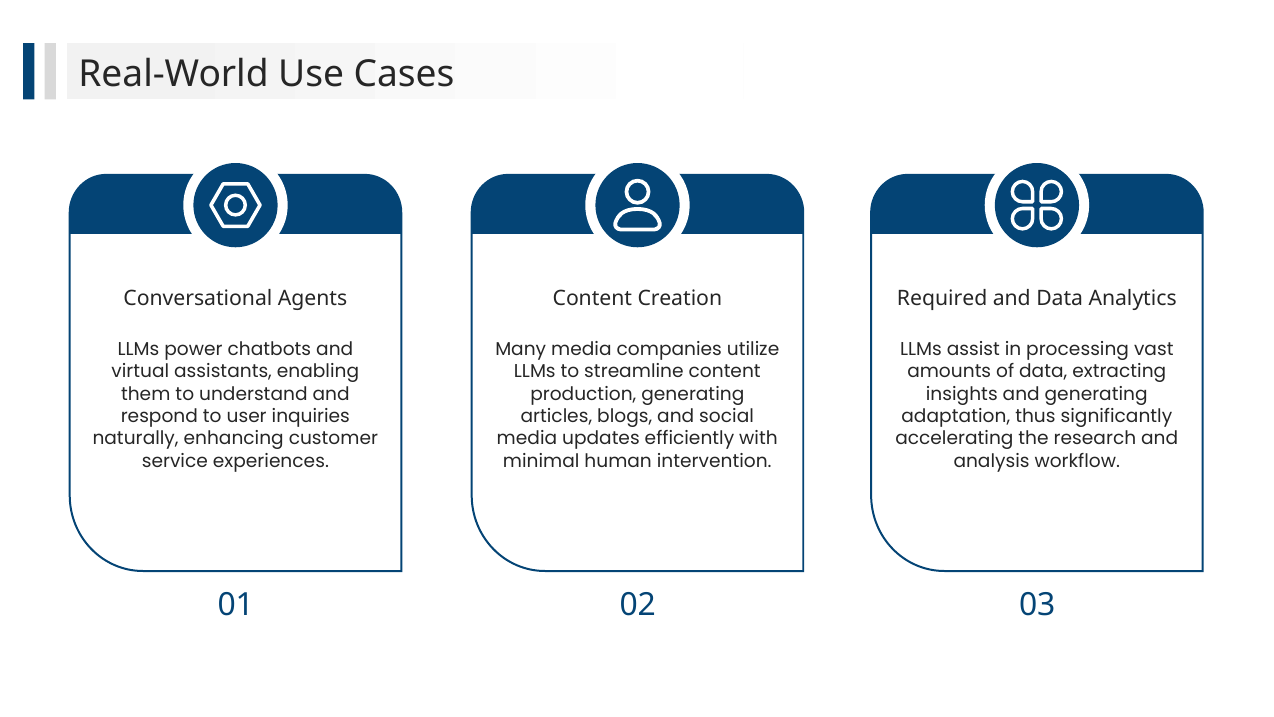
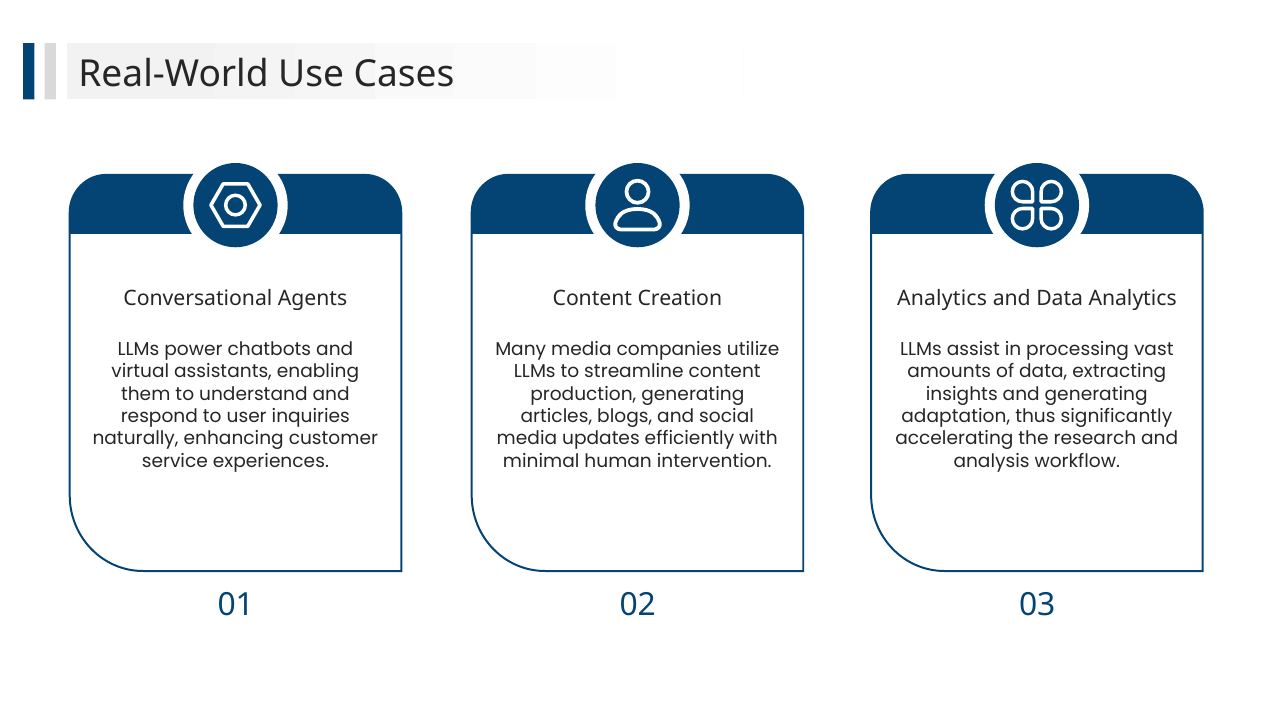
Required at (942, 299): Required -> Analytics
